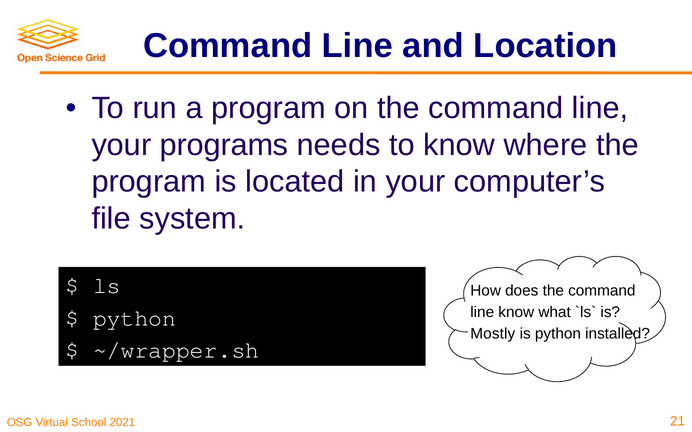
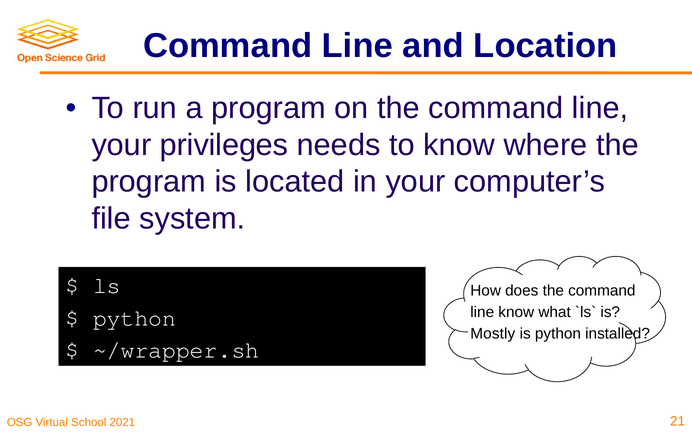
programs: programs -> privileges
